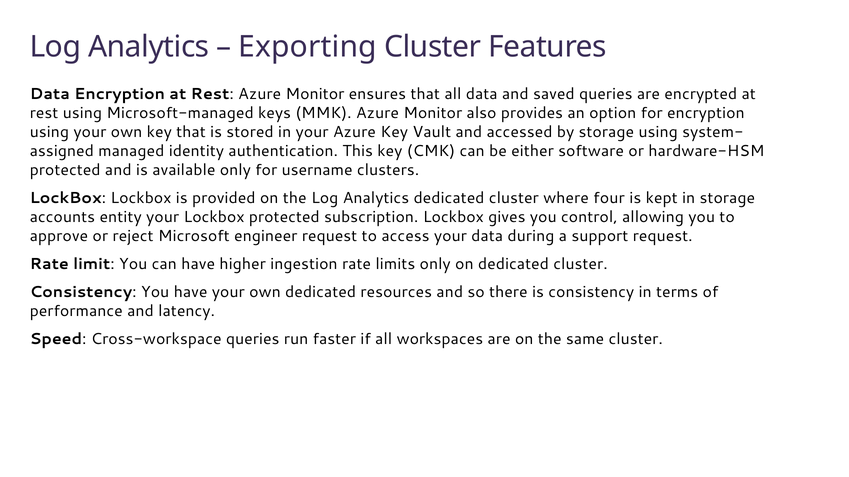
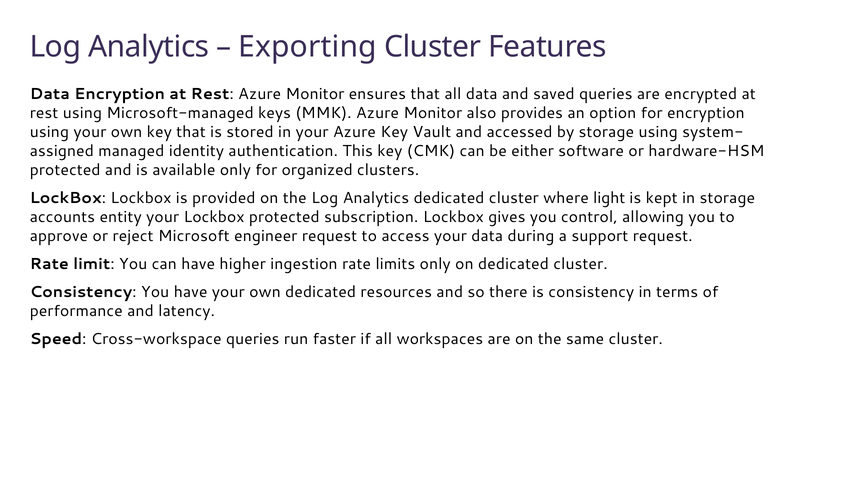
username: username -> organized
four: four -> light
